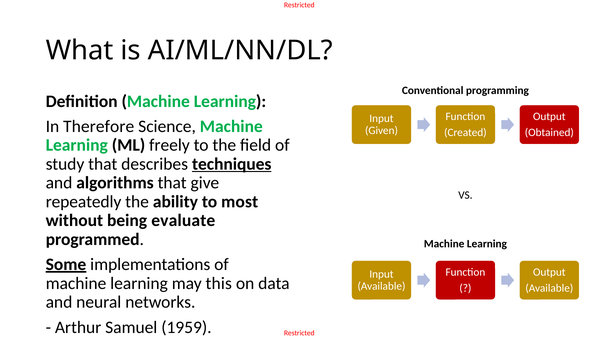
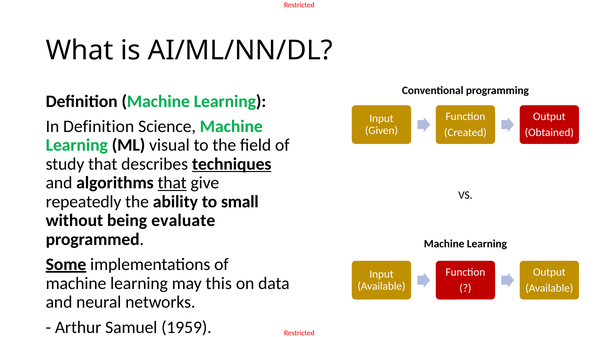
In Therefore: Therefore -> Definition
freely: freely -> visual
that at (172, 183) underline: none -> present
most: most -> small
